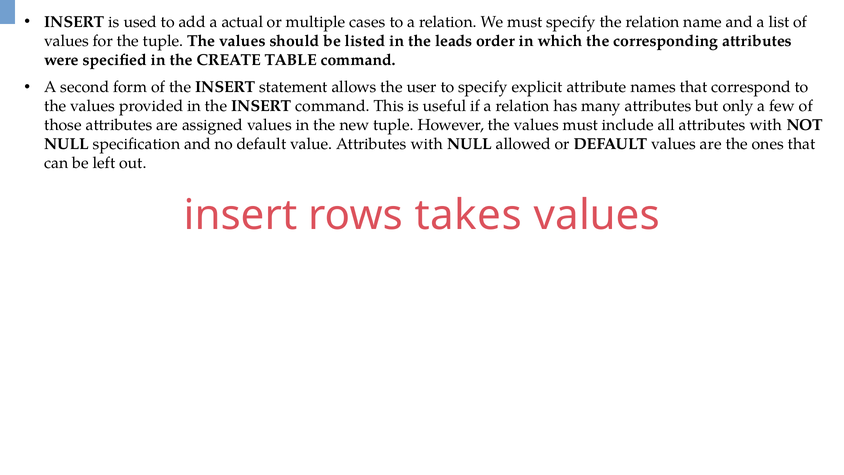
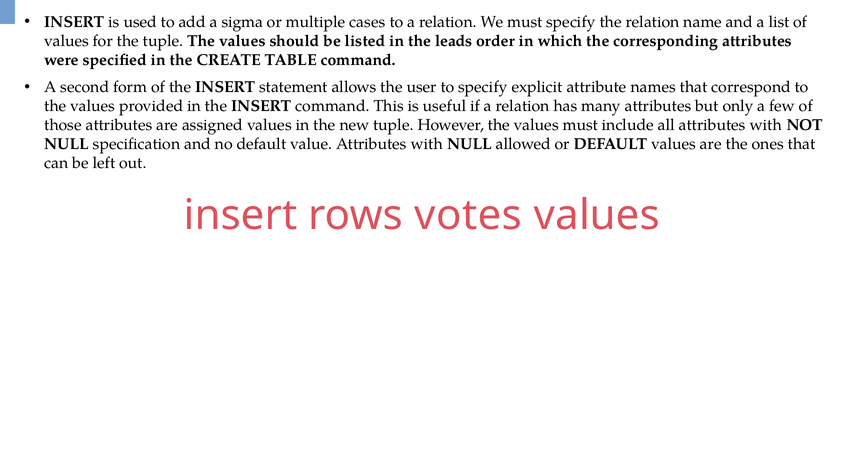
actual: actual -> sigma
takes: takes -> votes
